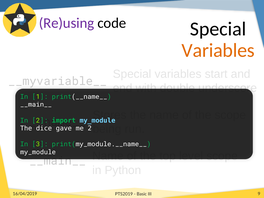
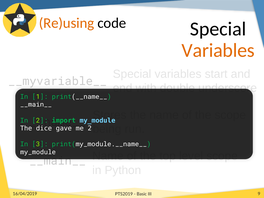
Re)using colour: purple -> orange
